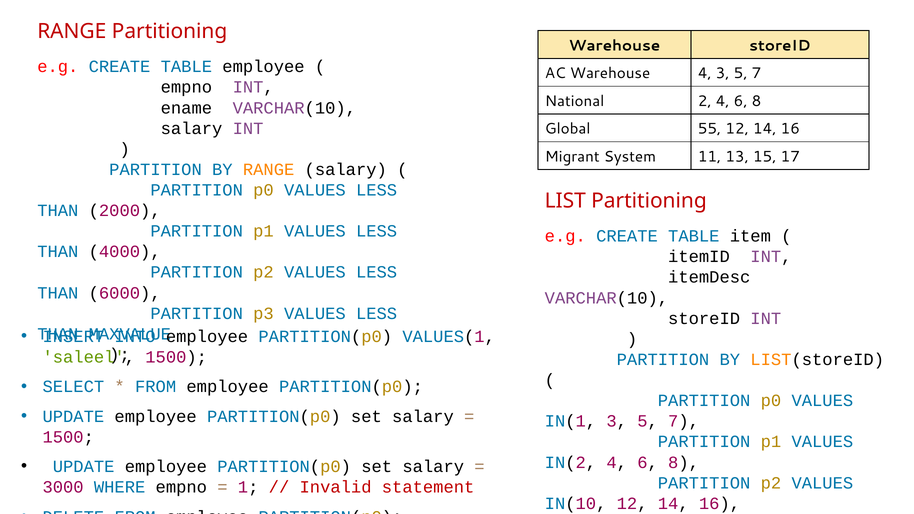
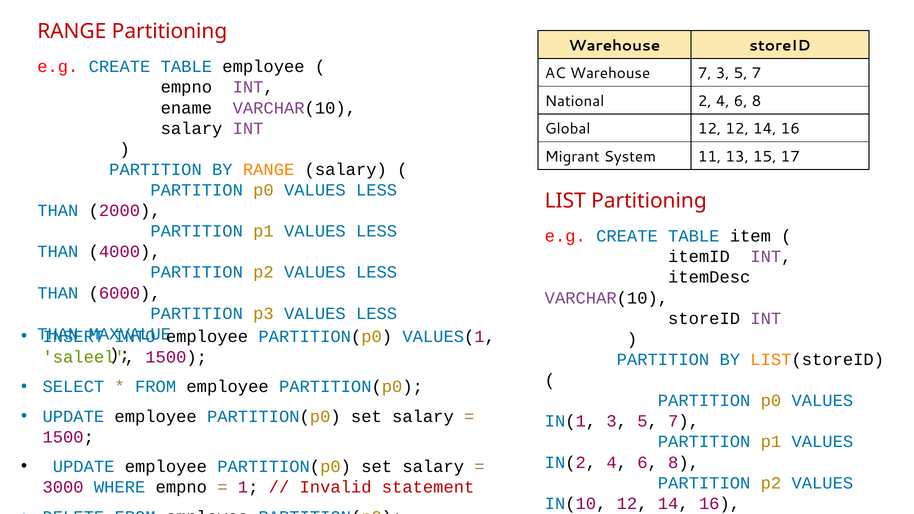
Warehouse 4: 4 -> 7
Global 55: 55 -> 12
